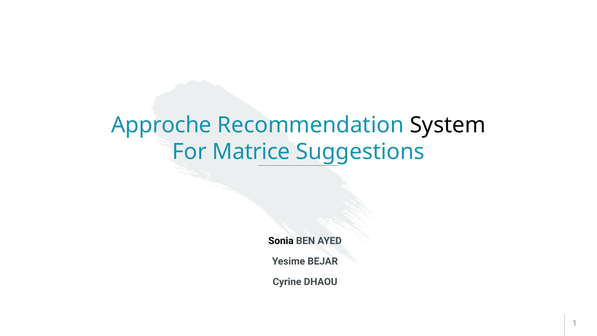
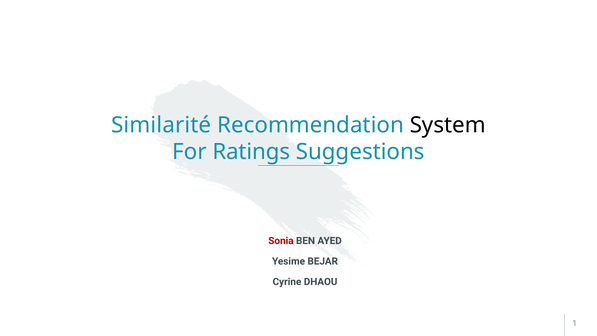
Approche: Approche -> Similarité
Matrice: Matrice -> Ratings
Sonia colour: black -> red
